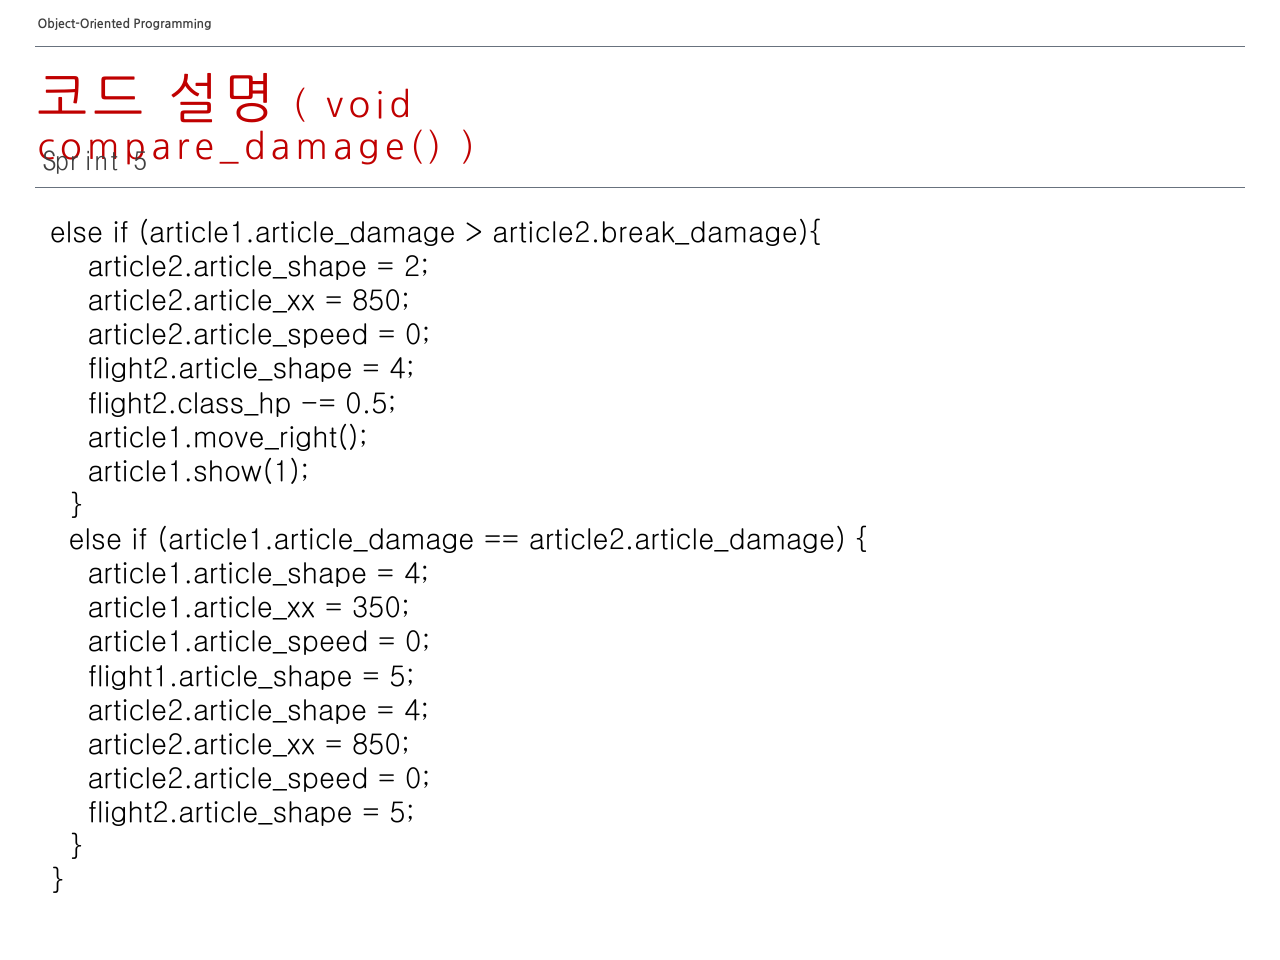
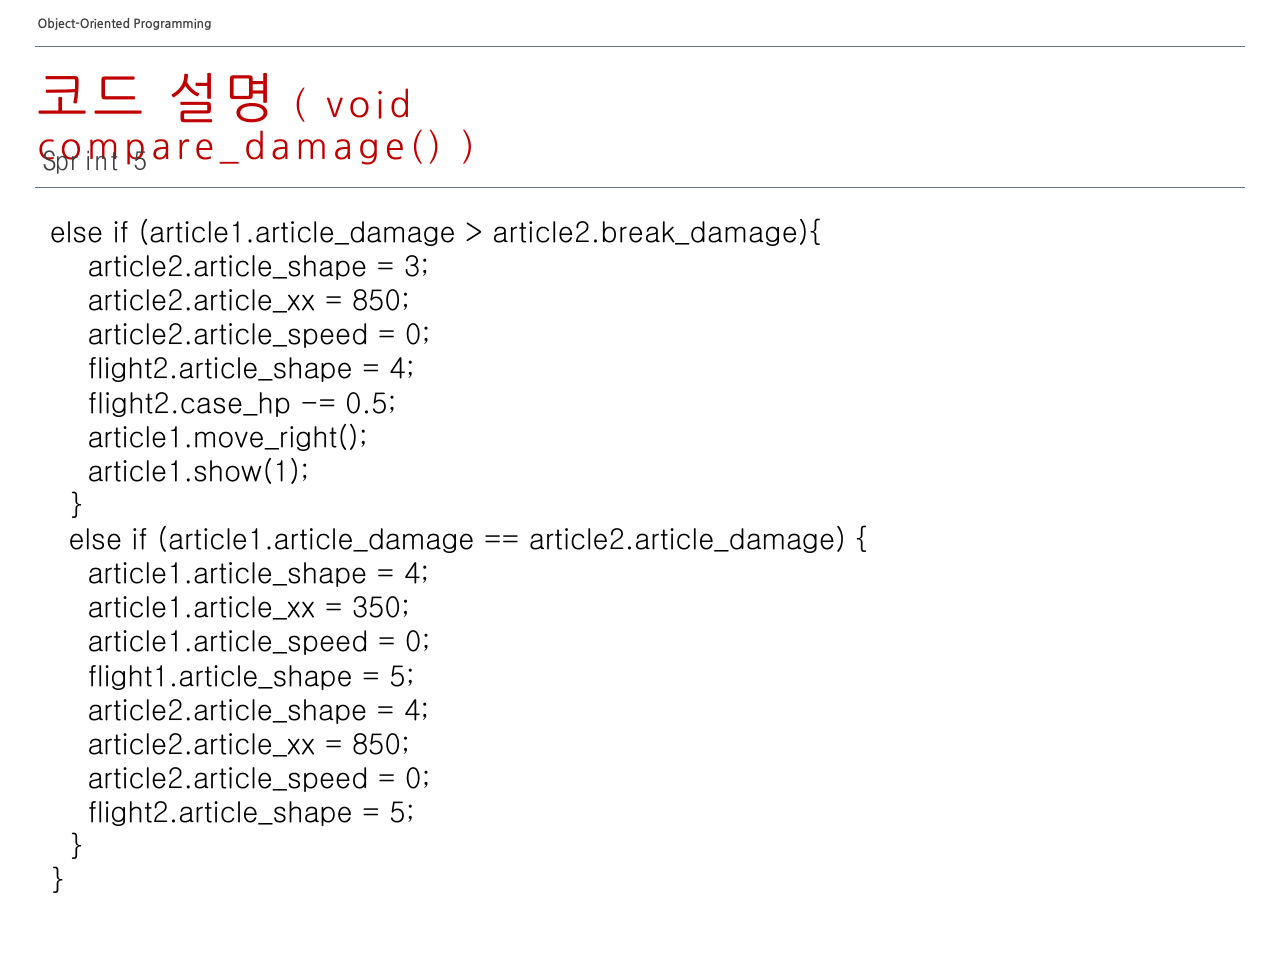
2: 2 -> 3
flight2.class_hp: flight2.class_hp -> flight2.case_hp
